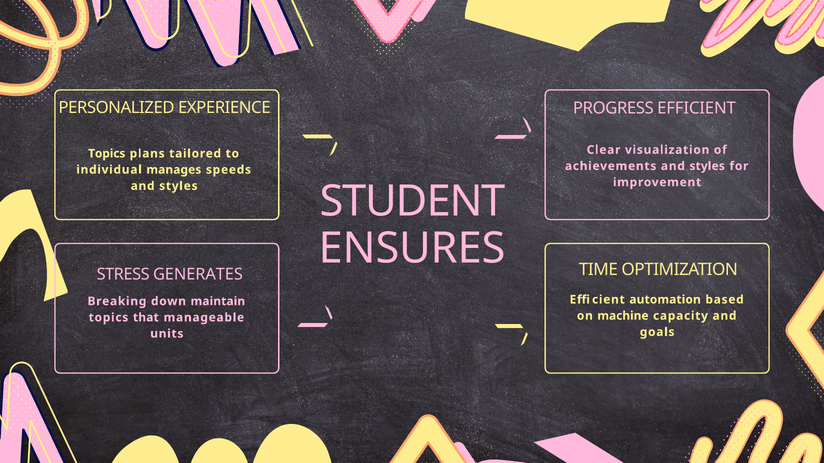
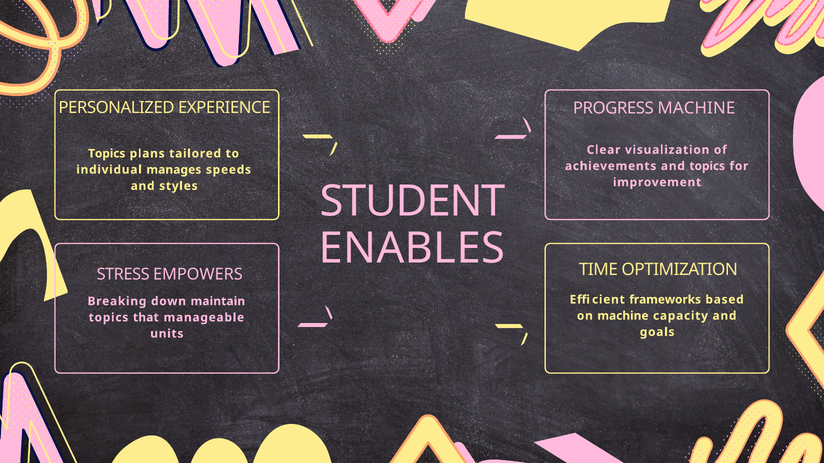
PROGRESS EFFICIENT: EFFICIENT -> MACHINE
achievements and styles: styles -> topics
ENSURES: ENSURES -> ENABLES
GENERATES: GENERATES -> EMPOWERS
automation: automation -> frameworks
